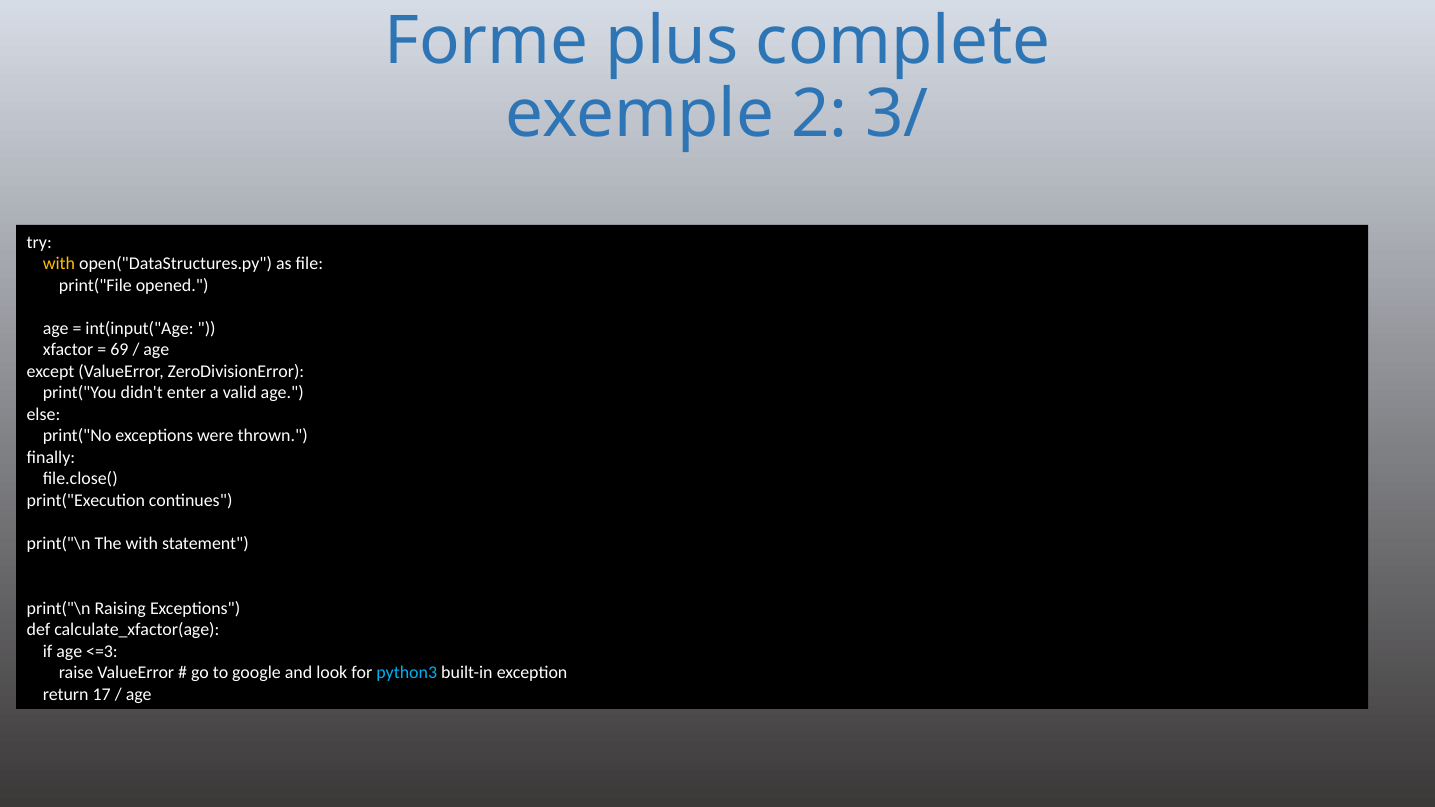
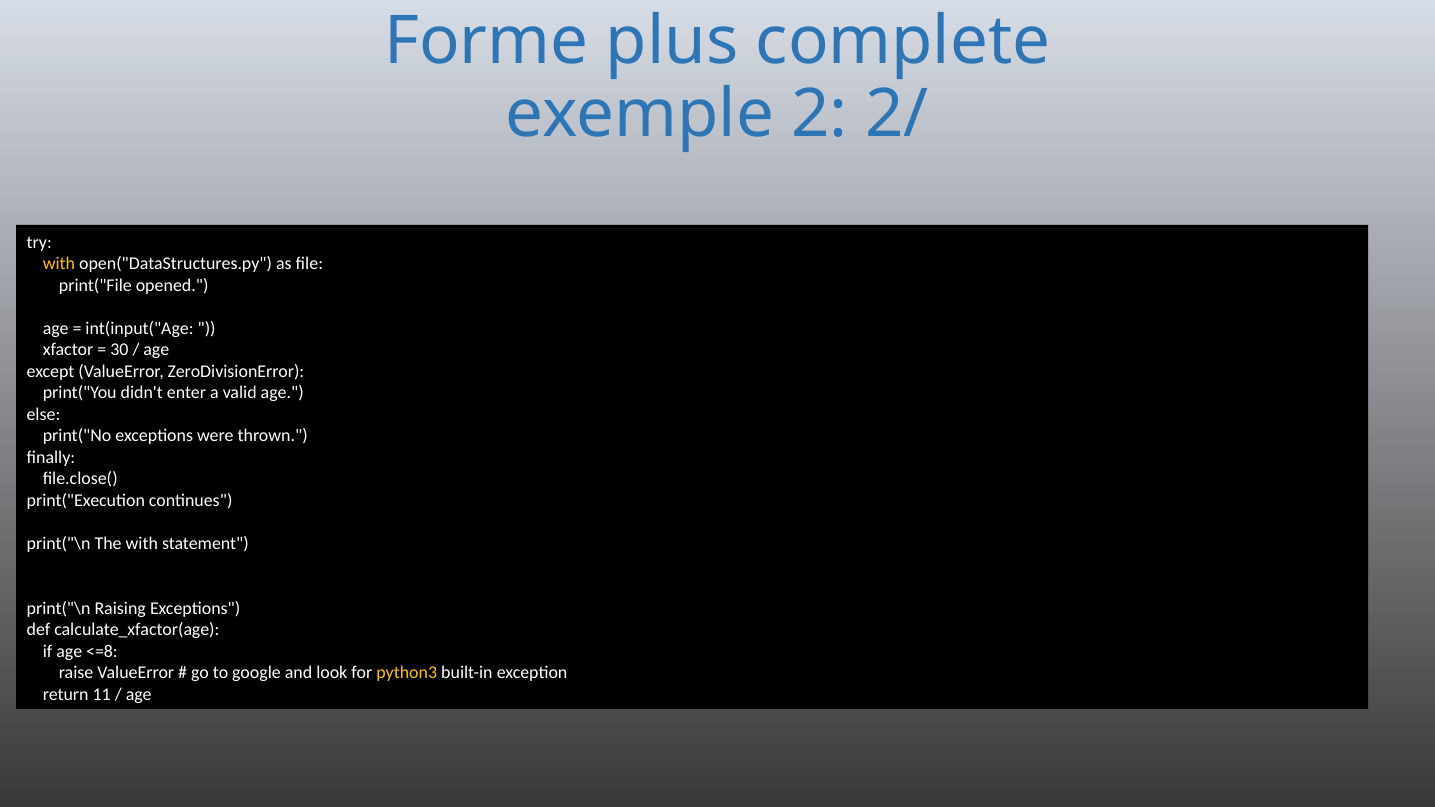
3/: 3/ -> 2/
69: 69 -> 30
<=3: <=3 -> <=8
python3 colour: light blue -> yellow
17: 17 -> 11
